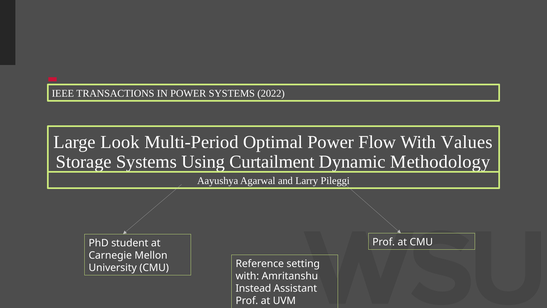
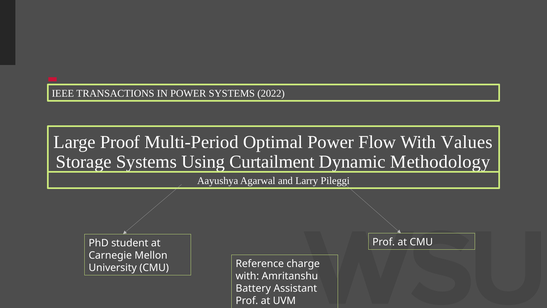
Look: Look -> Proof
setting: setting -> charge
Instead: Instead -> Battery
